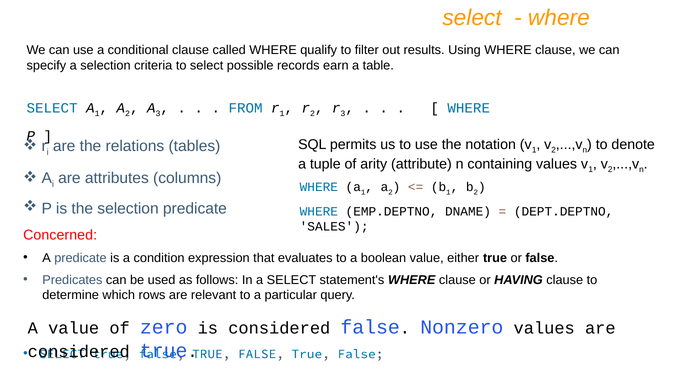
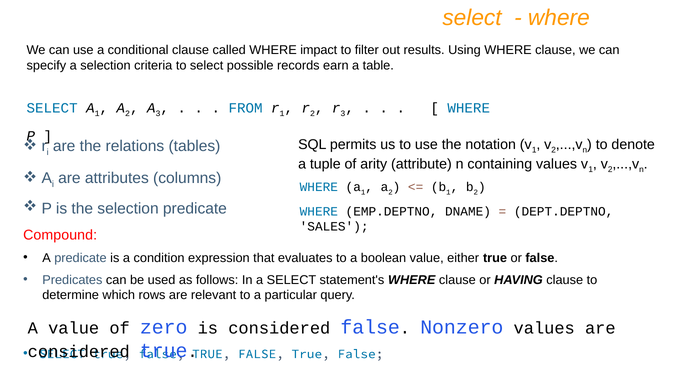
qualify: qualify -> impact
Concerned: Concerned -> Compound
